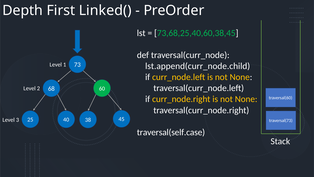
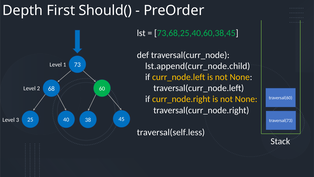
Linked(: Linked( -> Should(
traversal(self.case: traversal(self.case -> traversal(self.less
